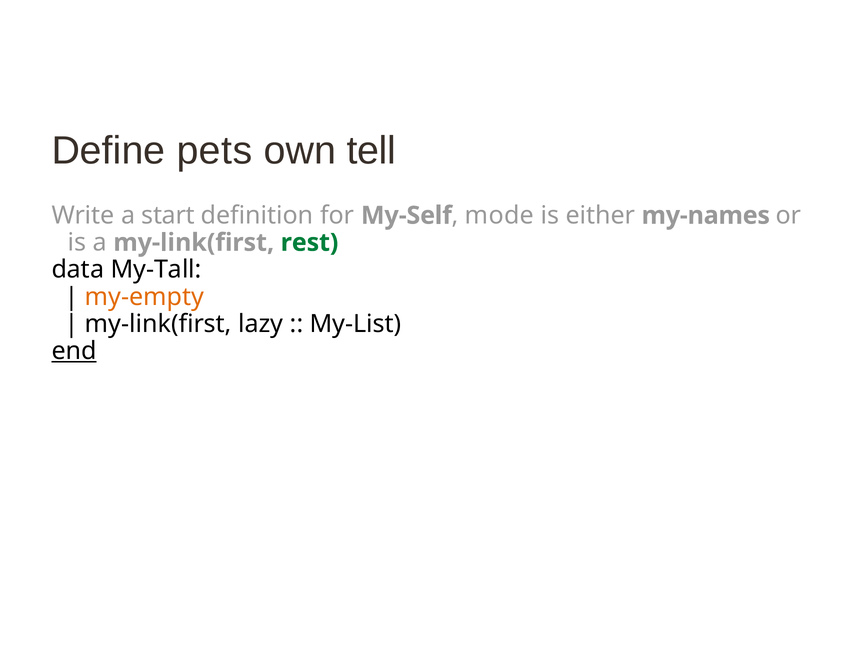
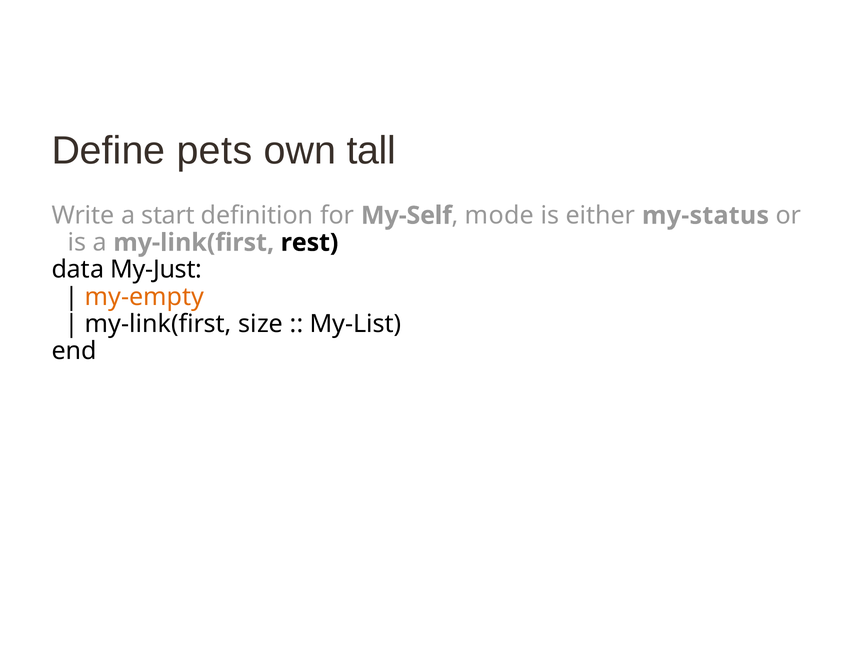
tell: tell -> tall
my-names: my-names -> my-status
rest colour: green -> black
My-Tall: My-Tall -> My-Just
lazy: lazy -> size
end underline: present -> none
